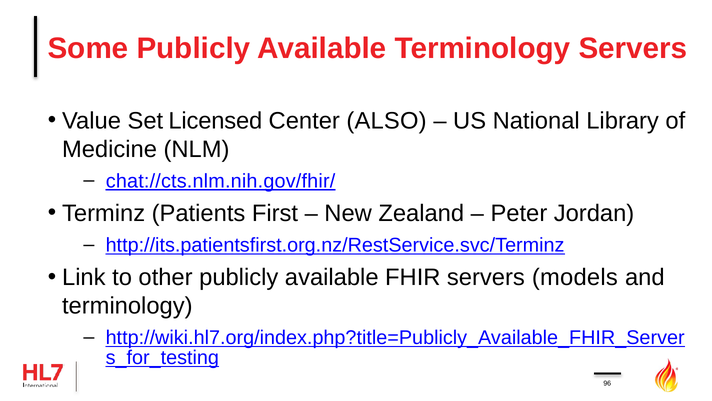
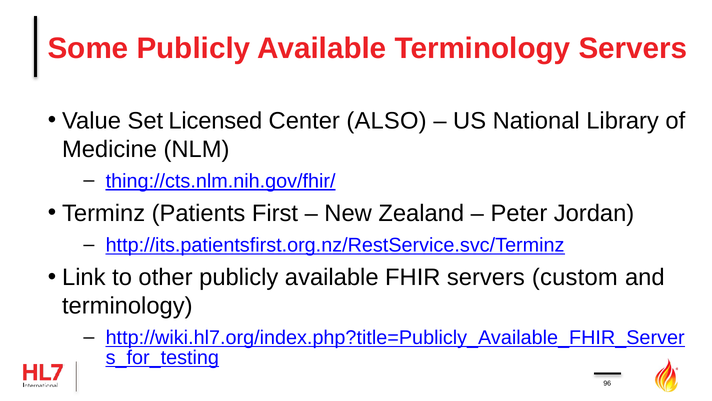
chat://cts.nlm.nih.gov/fhir/: chat://cts.nlm.nih.gov/fhir/ -> thing://cts.nlm.nih.gov/fhir/
models: models -> custom
